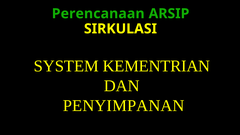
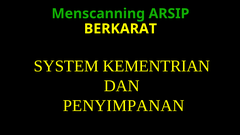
Perencanaan: Perencanaan -> Menscanning
SIRKULASI: SIRKULASI -> BERKARAT
